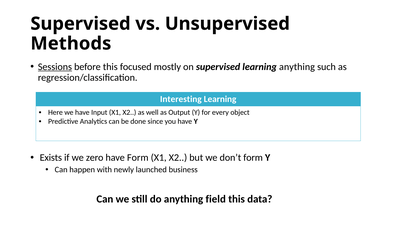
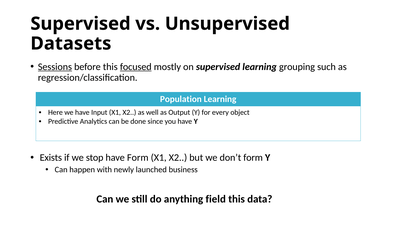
Methods: Methods -> Datasets
focused underline: none -> present
learning anything: anything -> grouping
Interesting: Interesting -> Population
zero: zero -> stop
